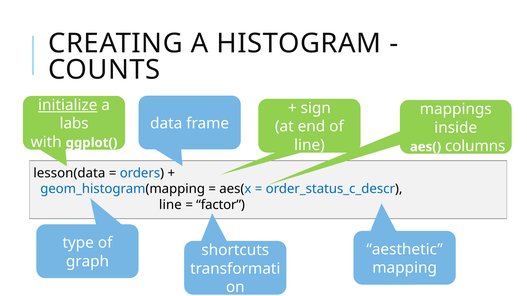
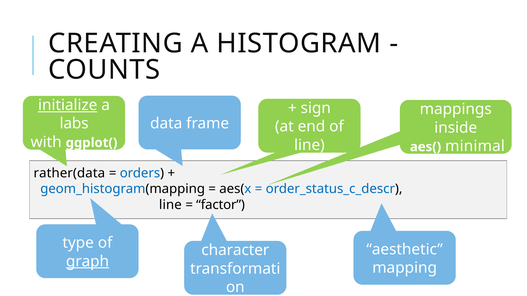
columns: columns -> minimal
lesson(data: lesson(data -> rather(data
shortcuts: shortcuts -> character
graph underline: none -> present
